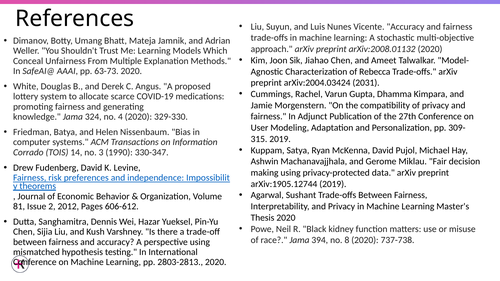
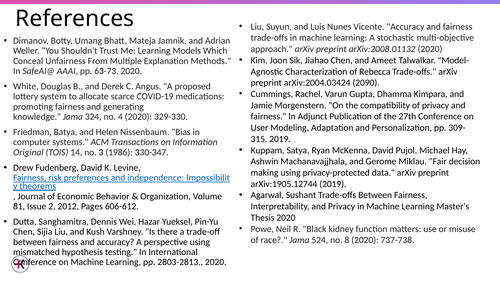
2031: 2031 -> 2090
Corrado: Corrado -> Original
1990: 1990 -> 1986
394: 394 -> 524
